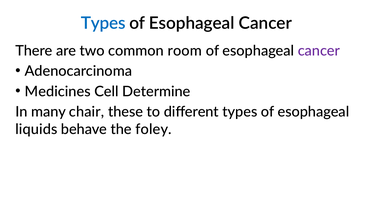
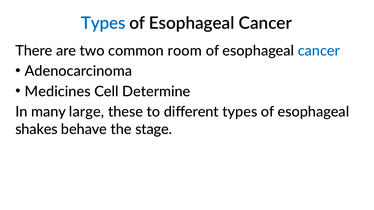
cancer at (319, 51) colour: purple -> blue
chair: chair -> large
liquids: liquids -> shakes
foley: foley -> stage
